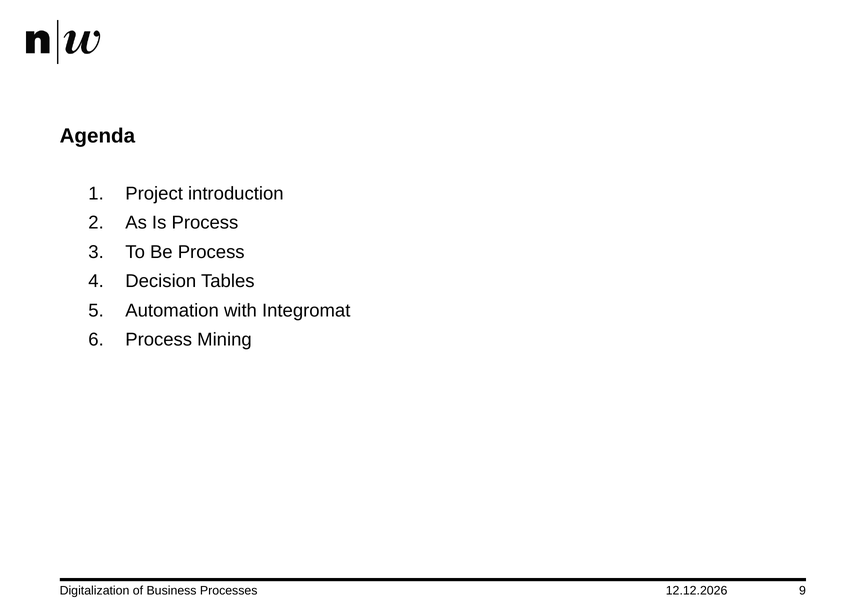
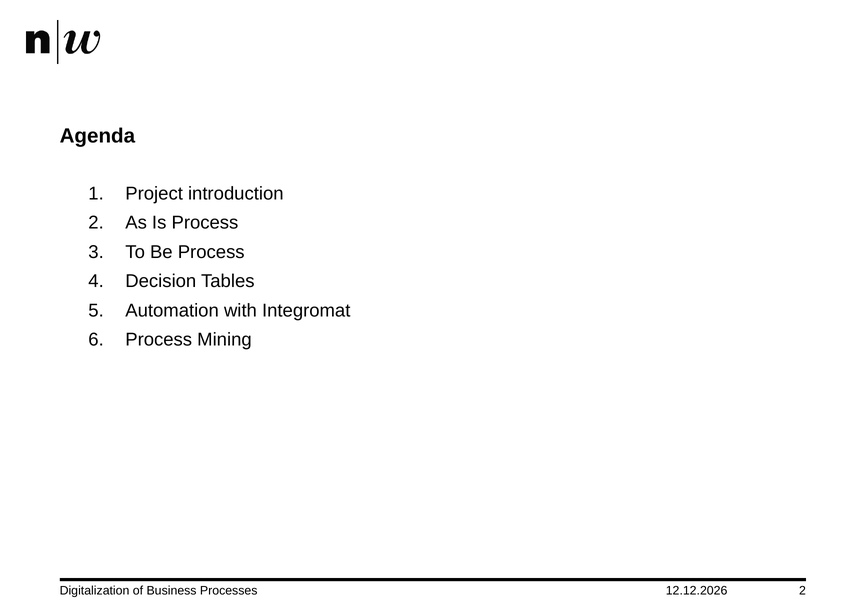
9 at (802, 591): 9 -> 2
